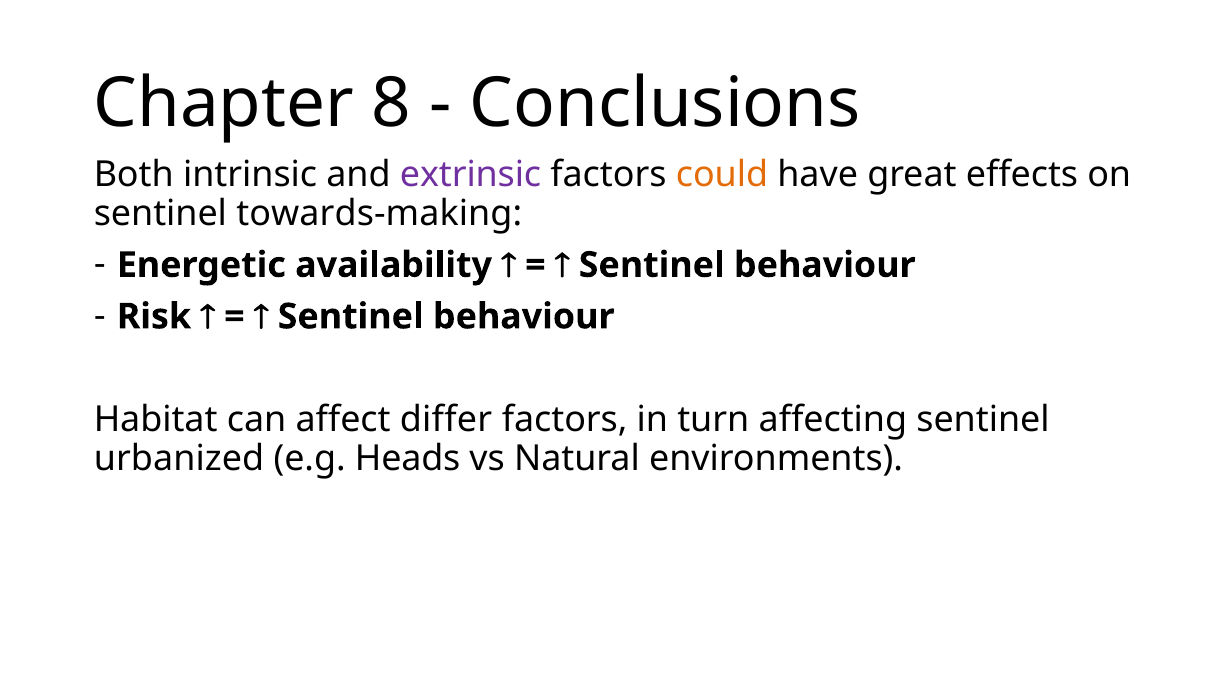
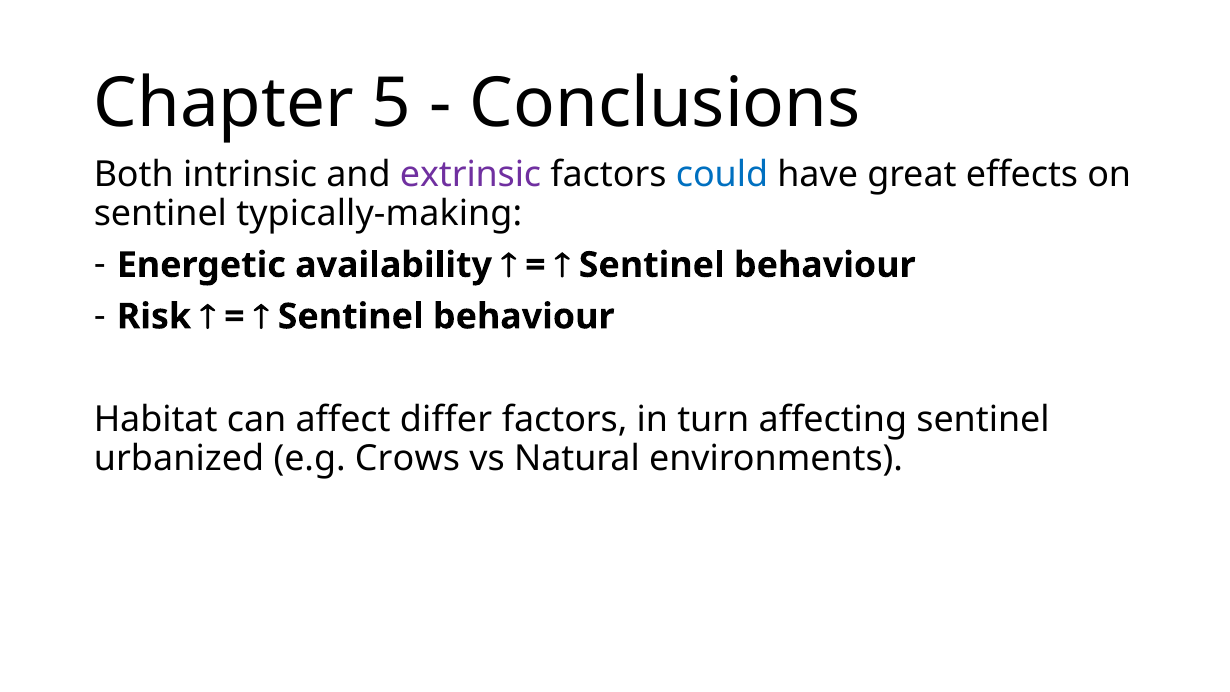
8: 8 -> 5
could colour: orange -> blue
towards-making: towards-making -> typically-making
Heads: Heads -> Crows
